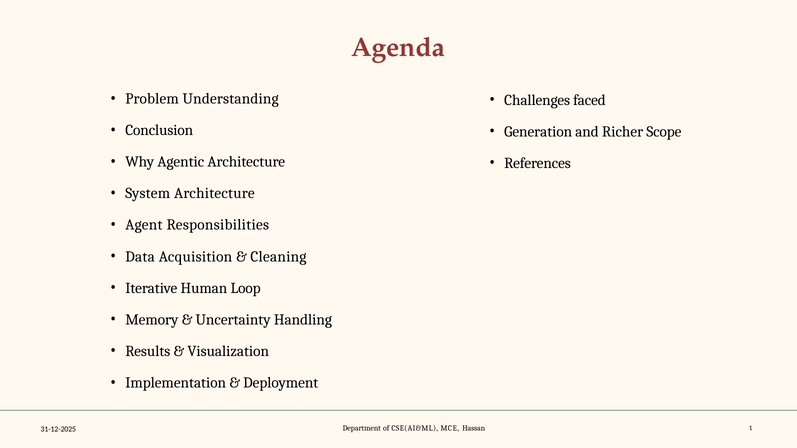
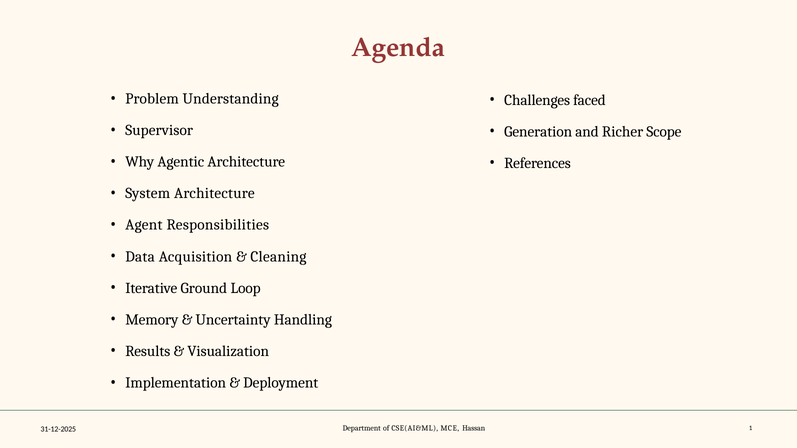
Conclusion: Conclusion -> Supervisor
Human: Human -> Ground
